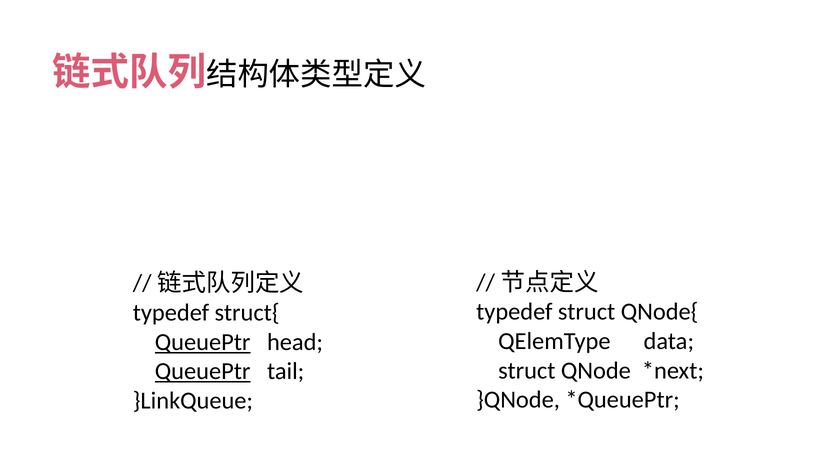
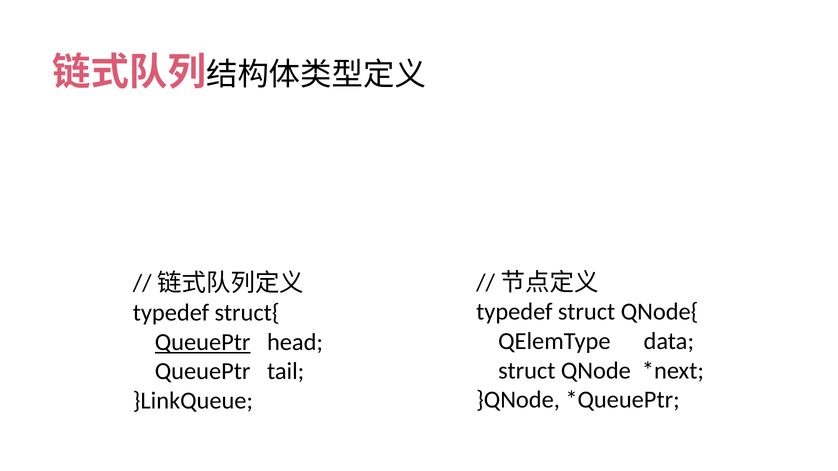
QueuePtr at (203, 372) underline: present -> none
